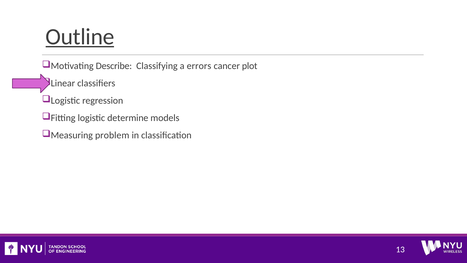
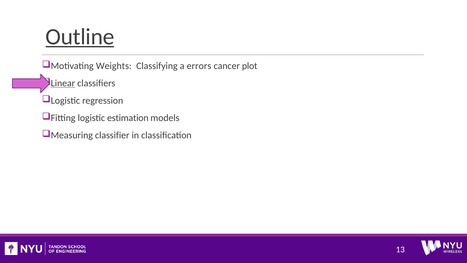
Describe: Describe -> Weights
Linear underline: none -> present
determine: determine -> estimation
problem: problem -> classifier
